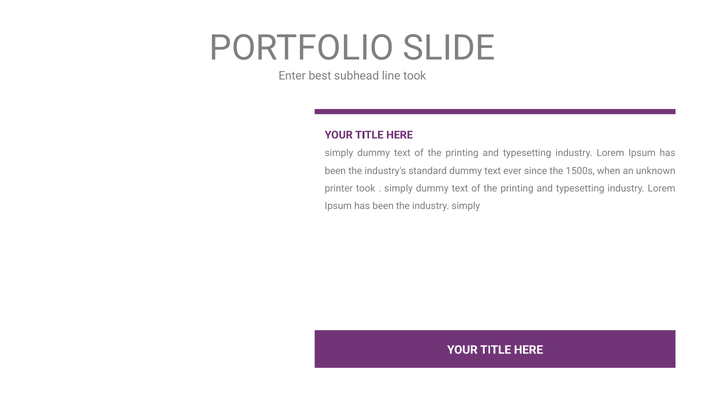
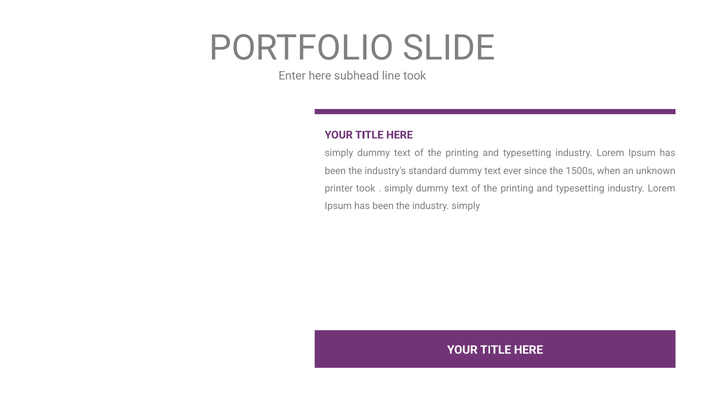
Enter best: best -> here
